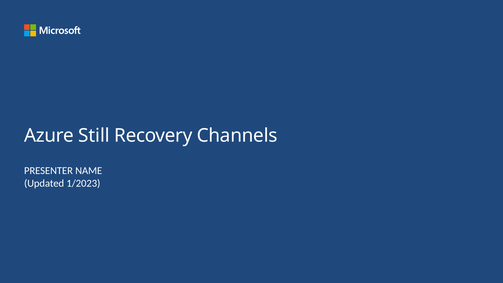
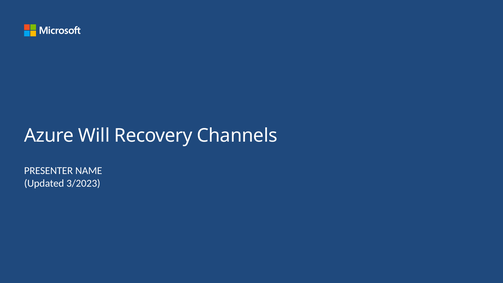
Still: Still -> Will
1/2023: 1/2023 -> 3/2023
